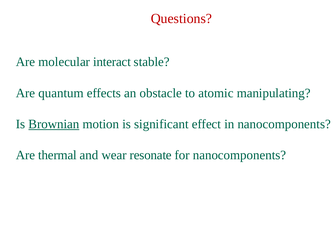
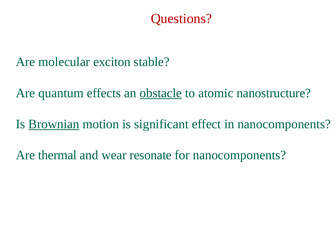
interact: interact -> exciton
obstacle underline: none -> present
manipulating: manipulating -> nanostructure
